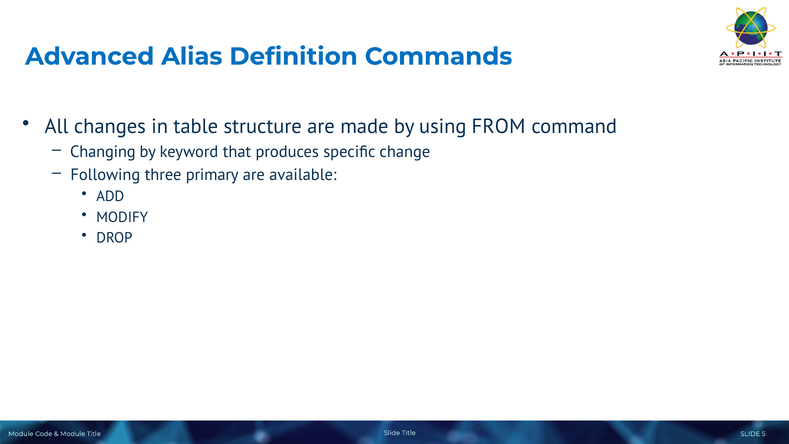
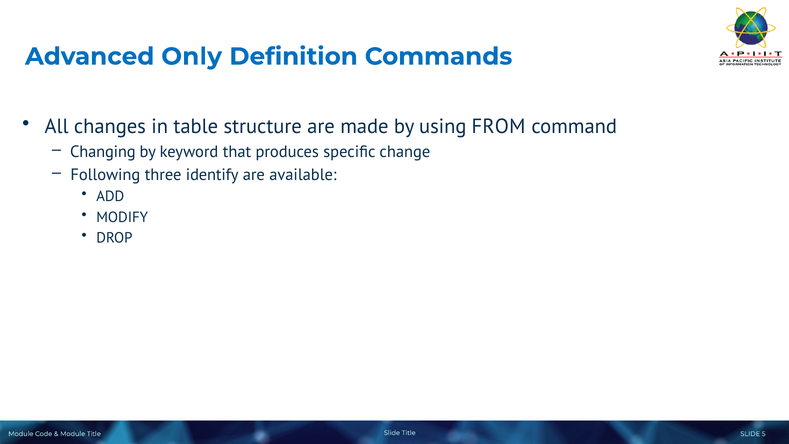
Alias: Alias -> Only
primary: primary -> identify
